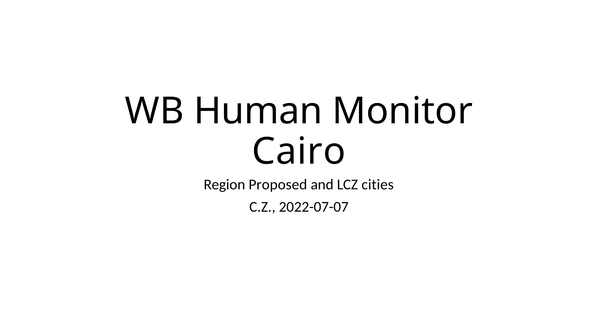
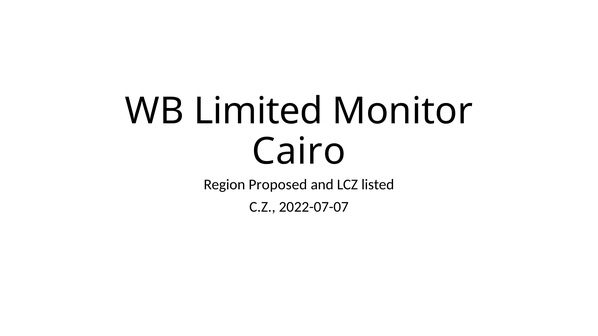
Human: Human -> Limited
cities: cities -> listed
